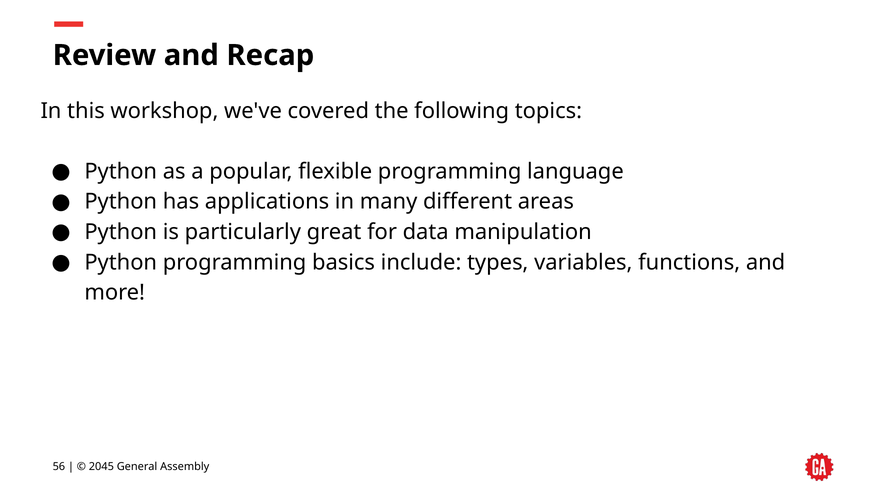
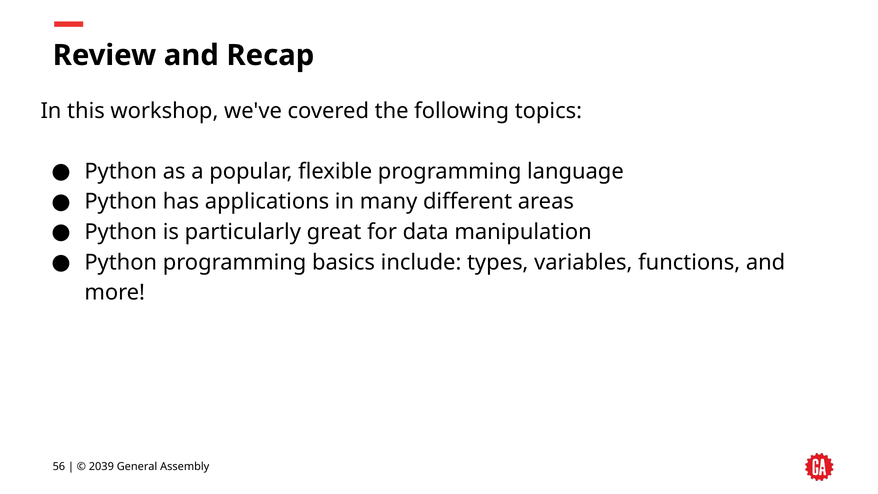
2045: 2045 -> 2039
